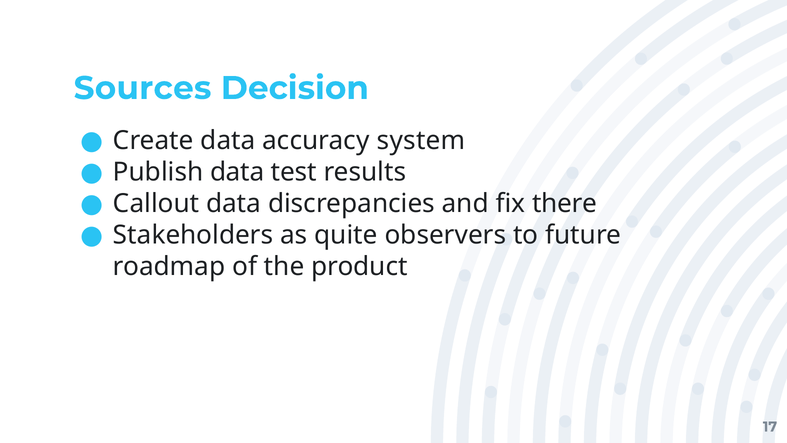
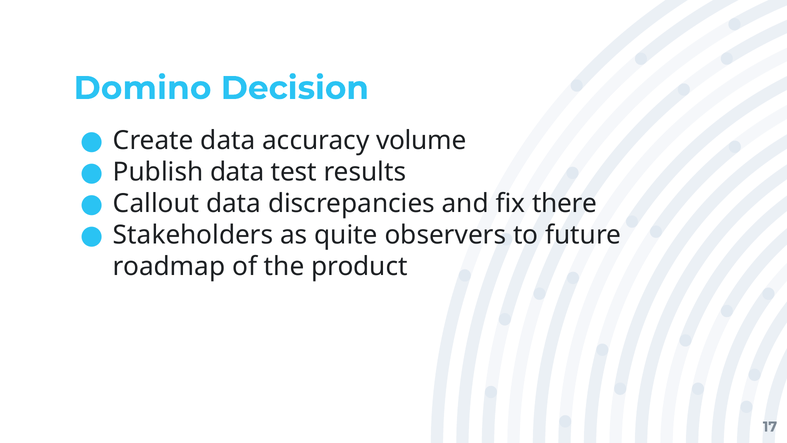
Sources: Sources -> Domino
system: system -> volume
